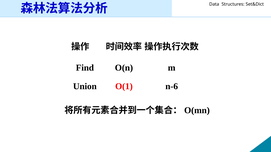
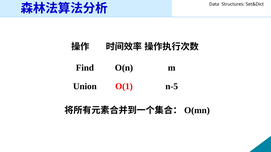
n-6: n-6 -> n-5
